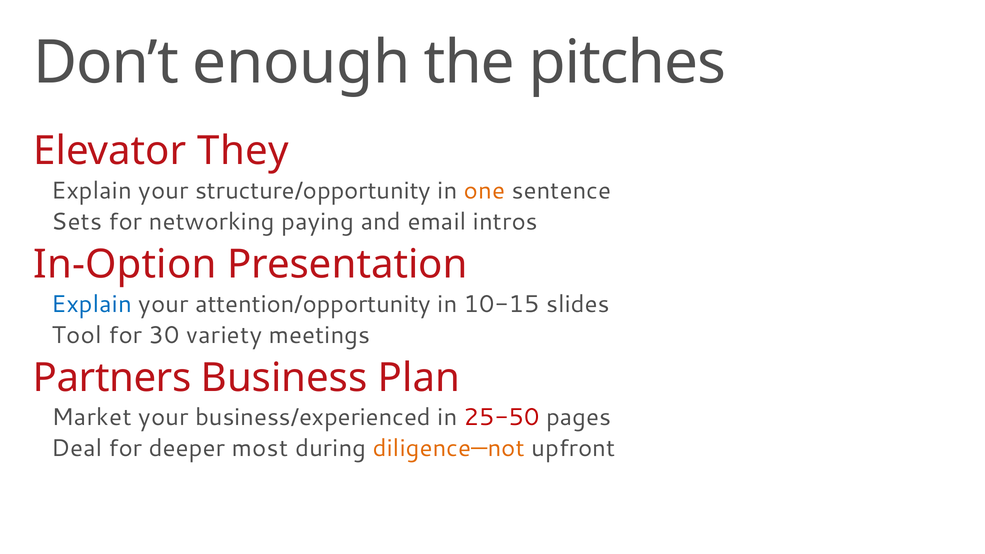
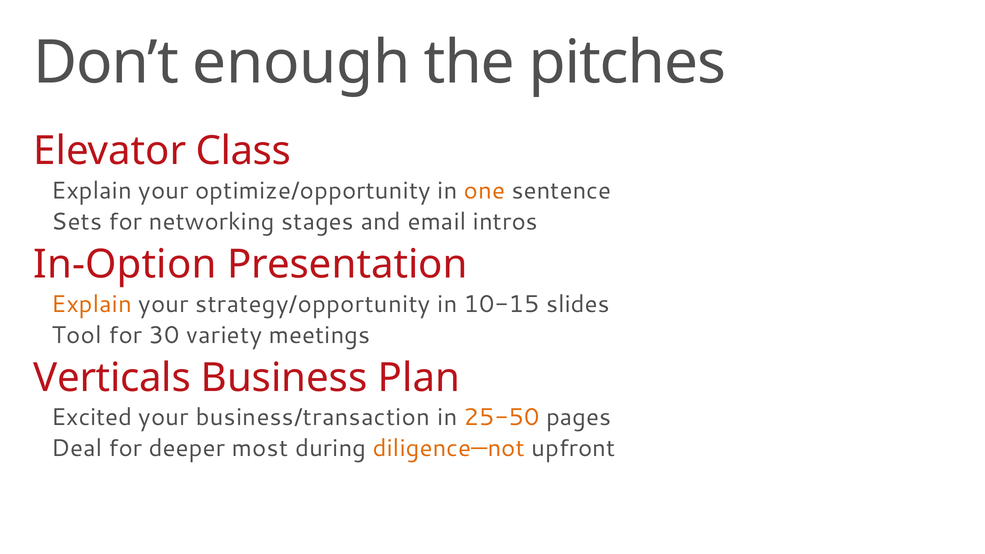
They: They -> Class
structure/opportunity: structure/opportunity -> optimize/opportunity
paying: paying -> stages
Explain at (92, 304) colour: blue -> orange
attention/opportunity: attention/opportunity -> strategy/opportunity
Partners: Partners -> Verticals
Market: Market -> Excited
business/experienced: business/experienced -> business/transaction
25-50 colour: red -> orange
